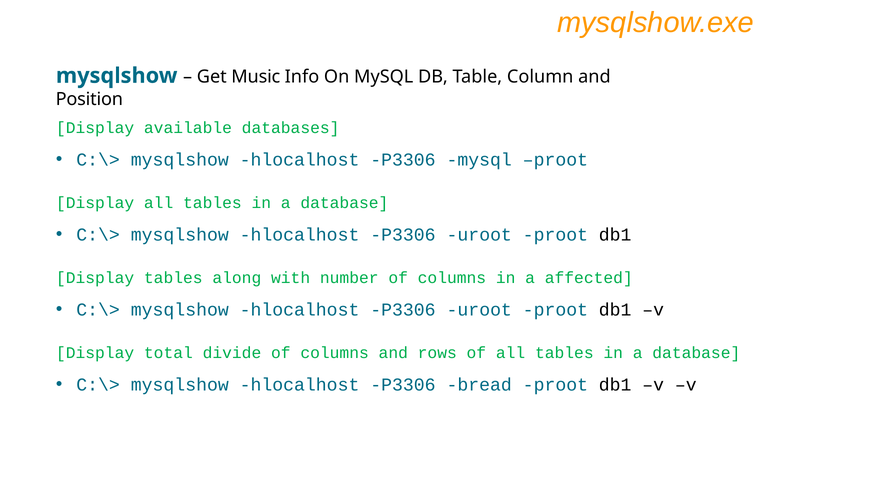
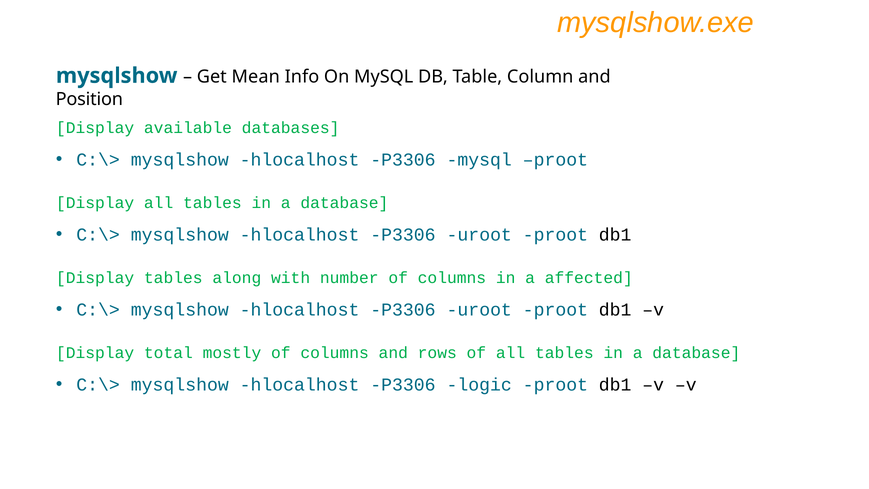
Music: Music -> Mean
divide: divide -> mostly
bread: bread -> logic
